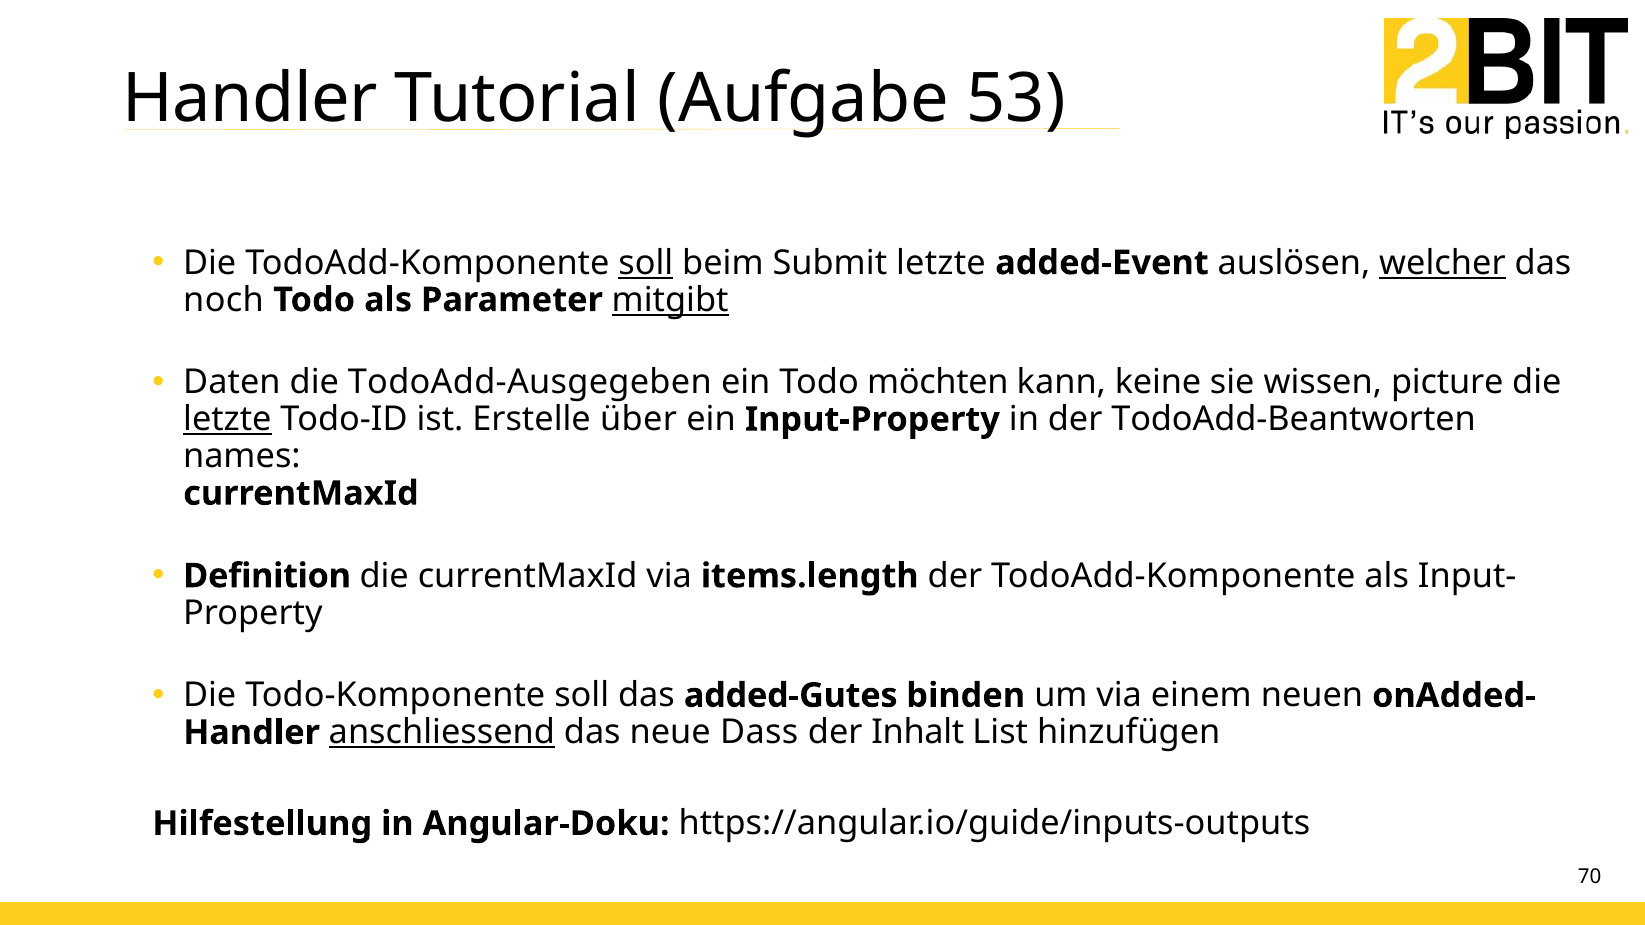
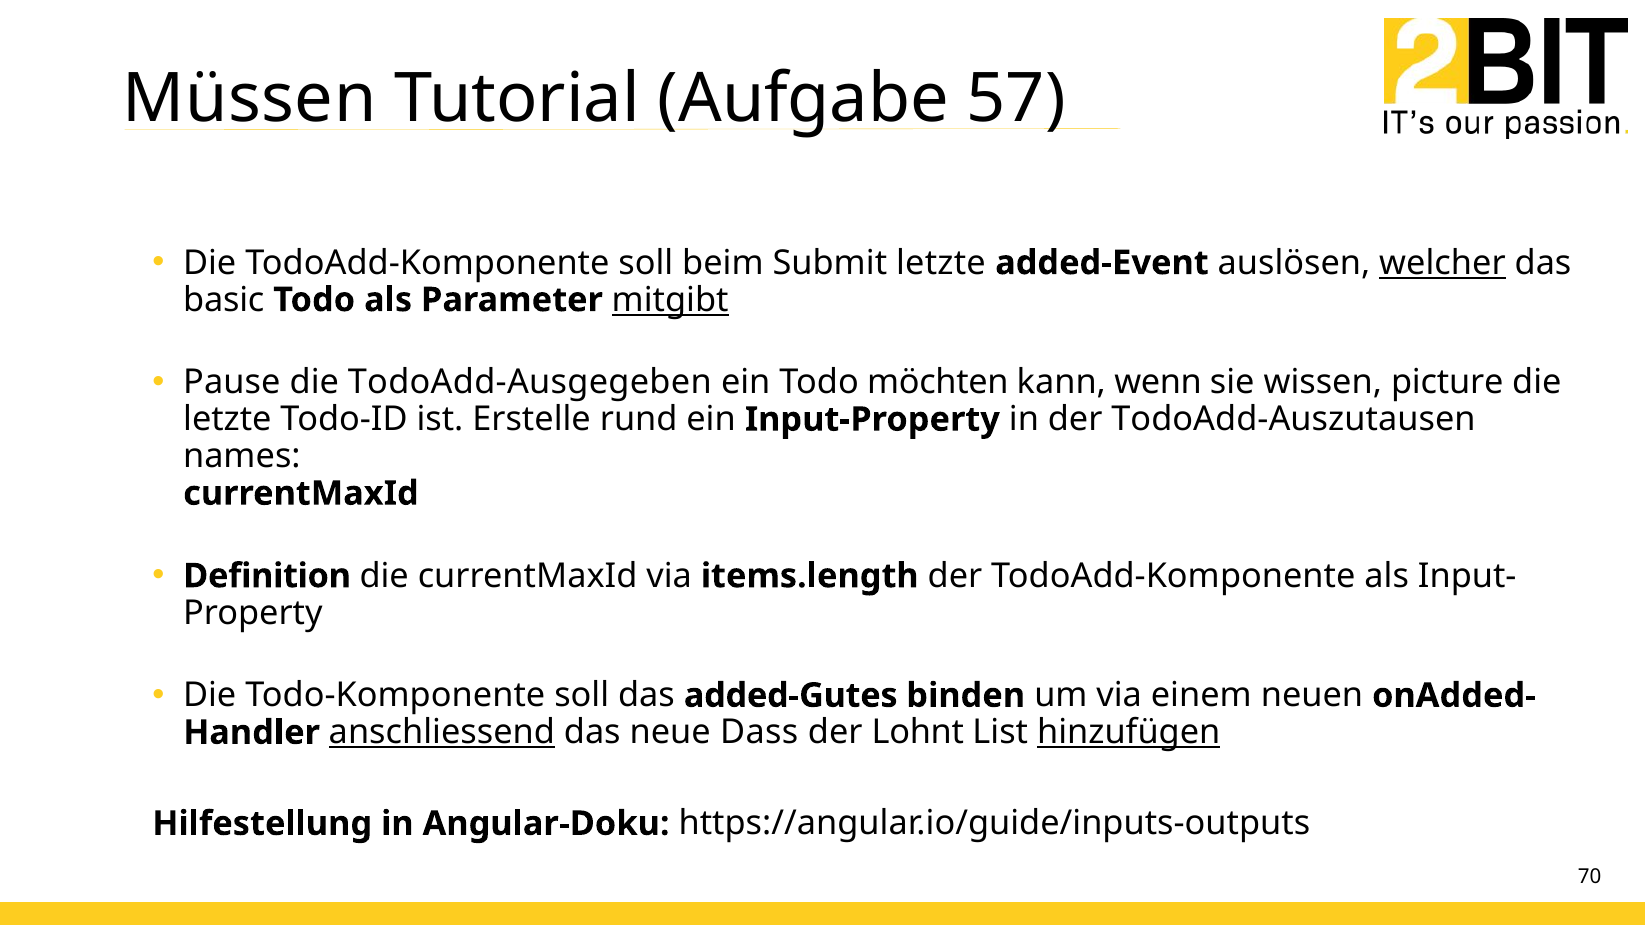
Handler at (250, 99): Handler -> Müssen
53: 53 -> 57
soll at (646, 263) underline: present -> none
noch: noch -> basic
Daten: Daten -> Pause
keine: keine -> wenn
letzte at (227, 420) underline: present -> none
über: über -> rund
TodoAdd-Beantworten: TodoAdd-Beantworten -> TodoAdd-Auszutausen
Inhalt: Inhalt -> Lohnt
hinzufügen underline: none -> present
